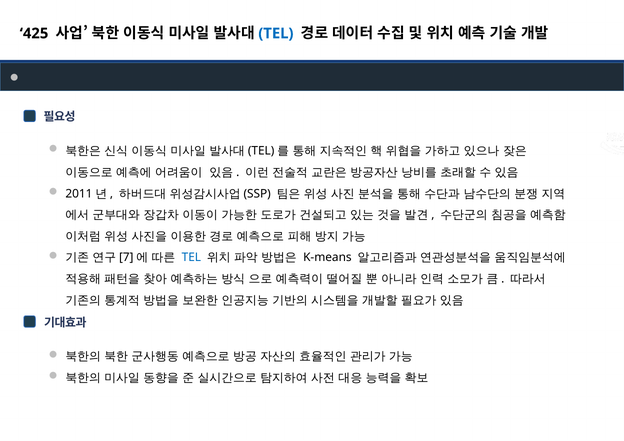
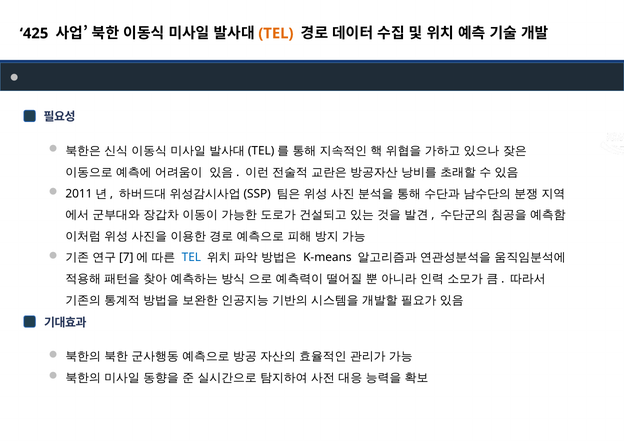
TEL at (276, 33) colour: blue -> orange
